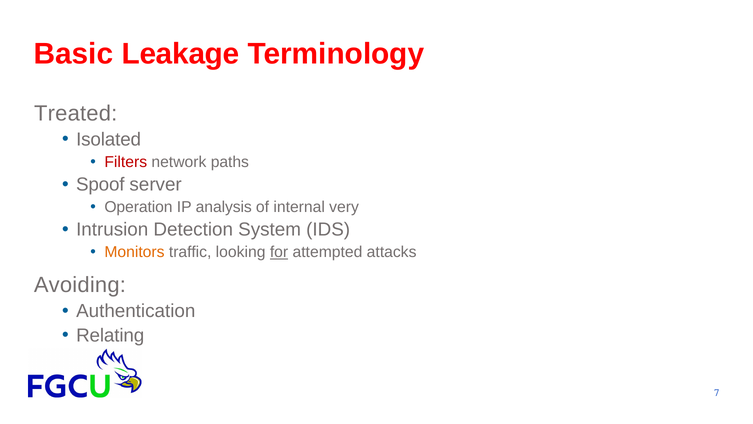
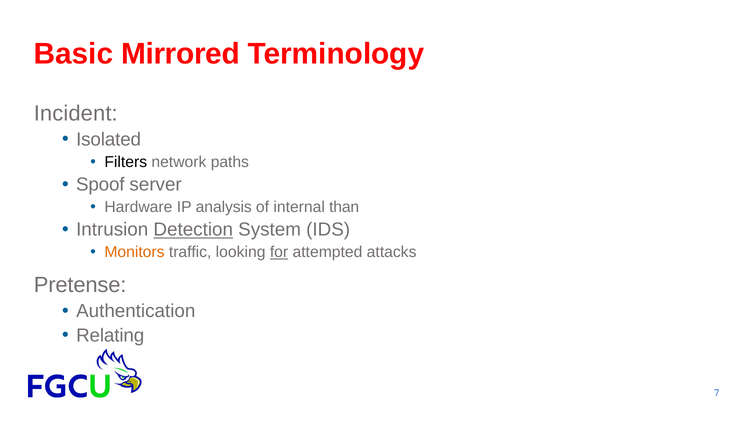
Leakage: Leakage -> Mirrored
Treated: Treated -> Incident
Filters colour: red -> black
Operation: Operation -> Hardware
very: very -> than
Detection underline: none -> present
Avoiding: Avoiding -> Pretense
